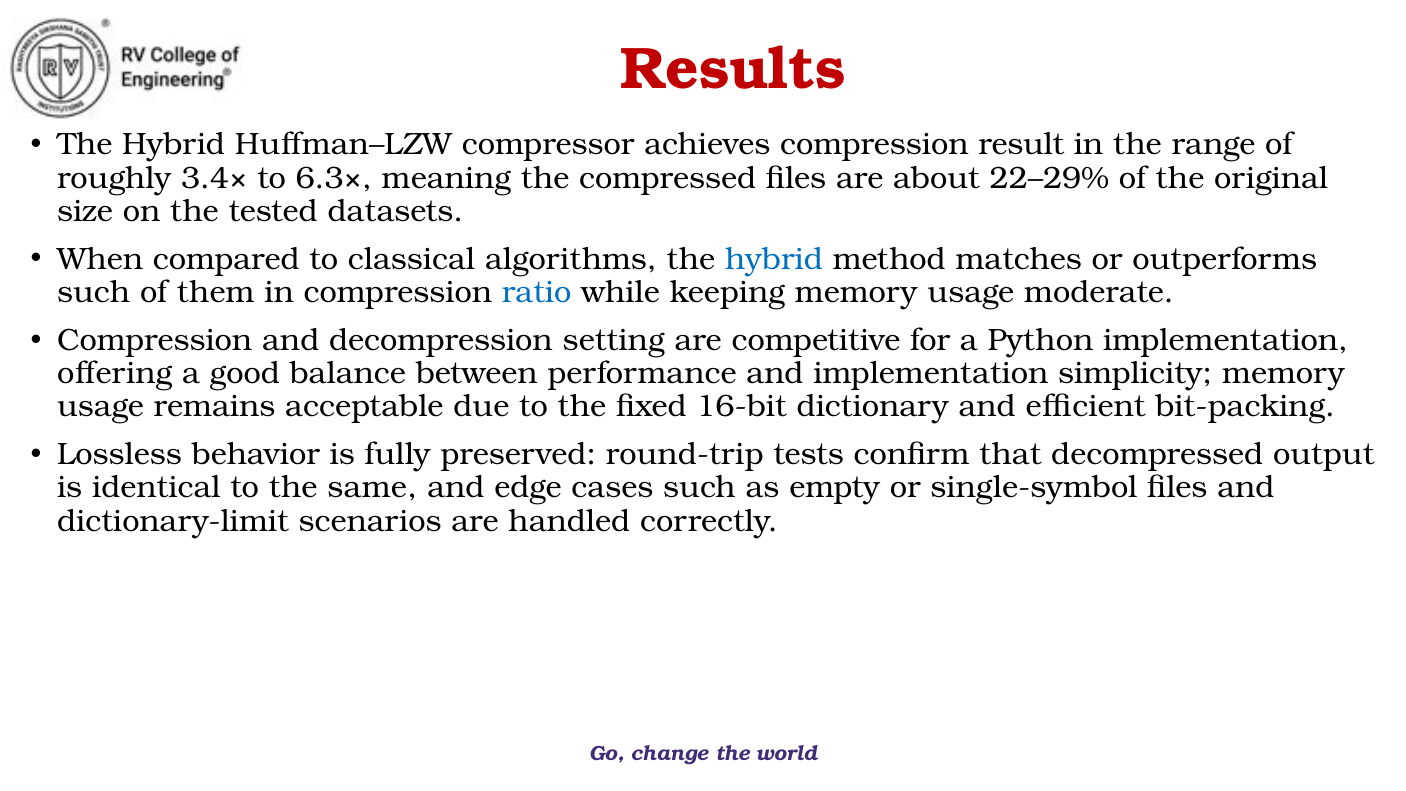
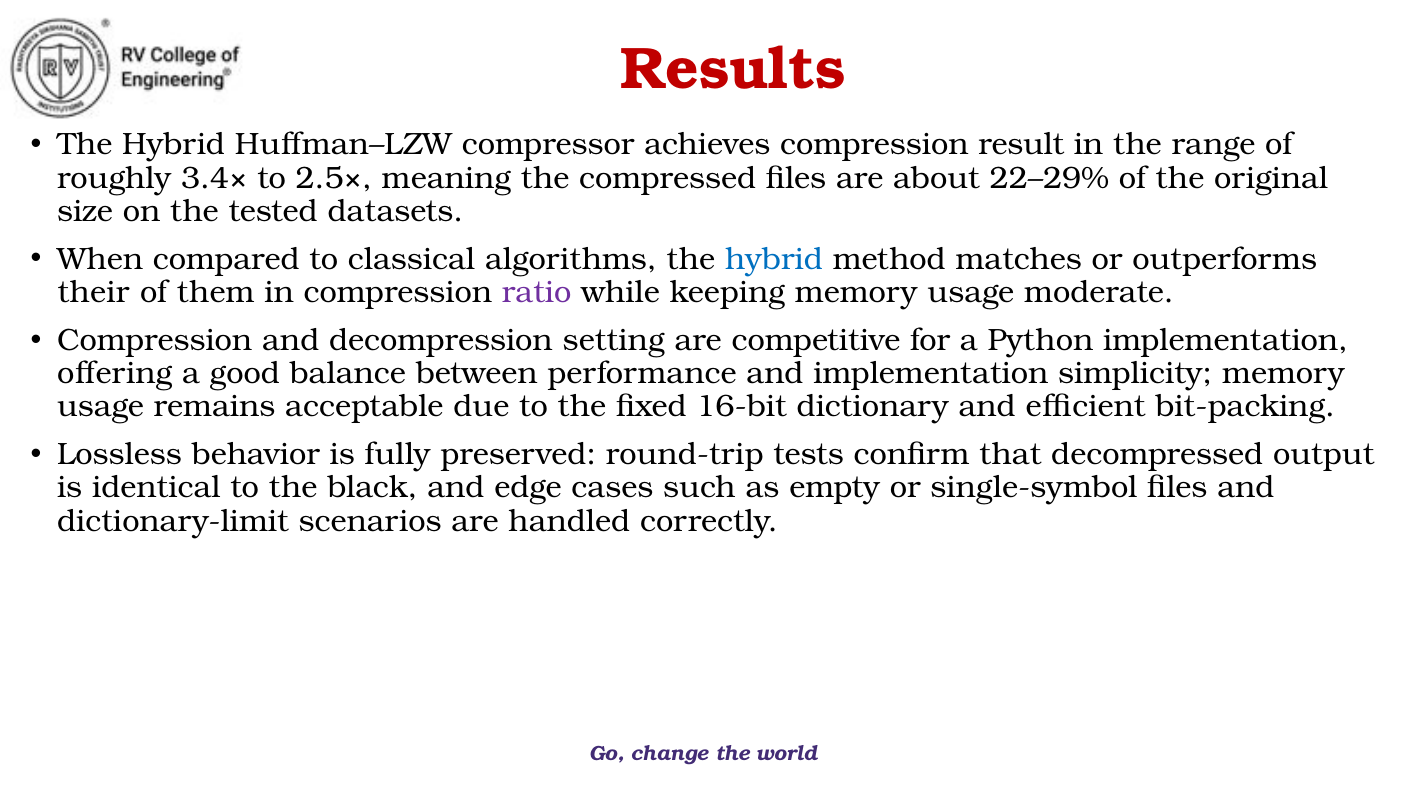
6.3×: 6.3× -> 2.5×
such at (94, 292): such -> their
ratio colour: blue -> purple
same: same -> black
